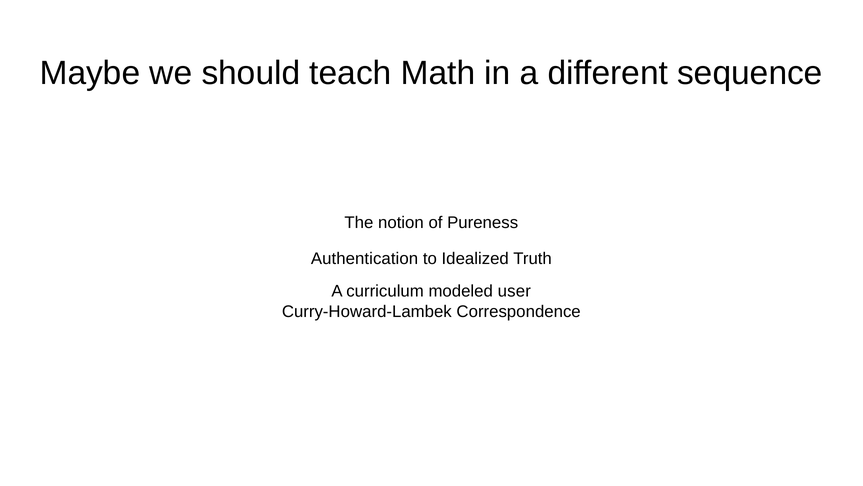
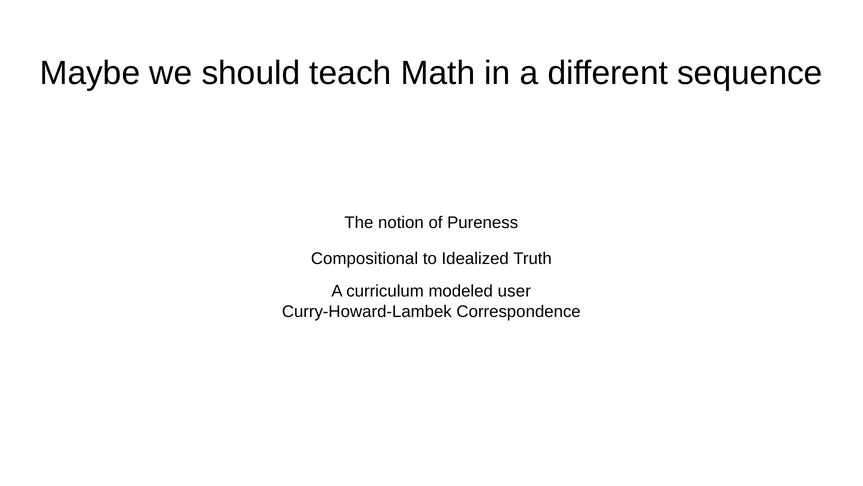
Authentication: Authentication -> Compositional
